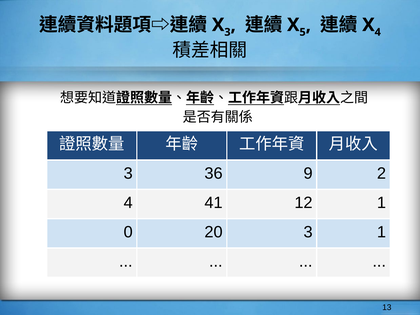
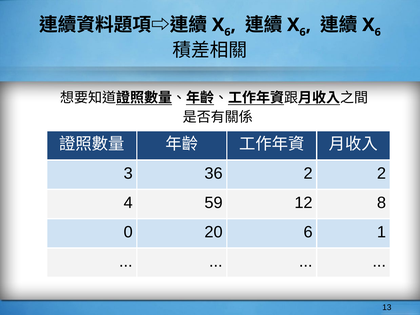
3 at (227, 32): 3 -> 6
5 at (303, 32): 5 -> 6
4 at (378, 32): 4 -> 6
36 9: 9 -> 2
41: 41 -> 59
12 1: 1 -> 8
20 3: 3 -> 6
